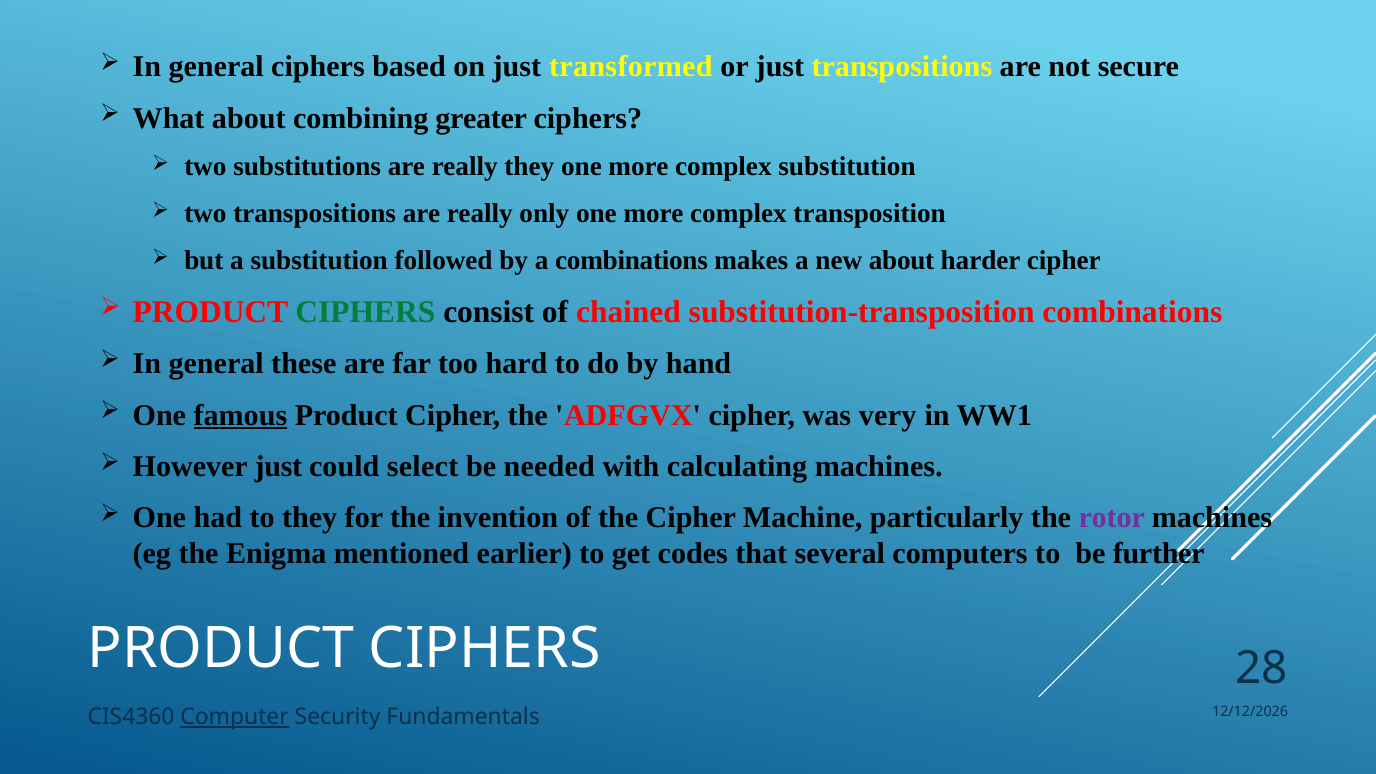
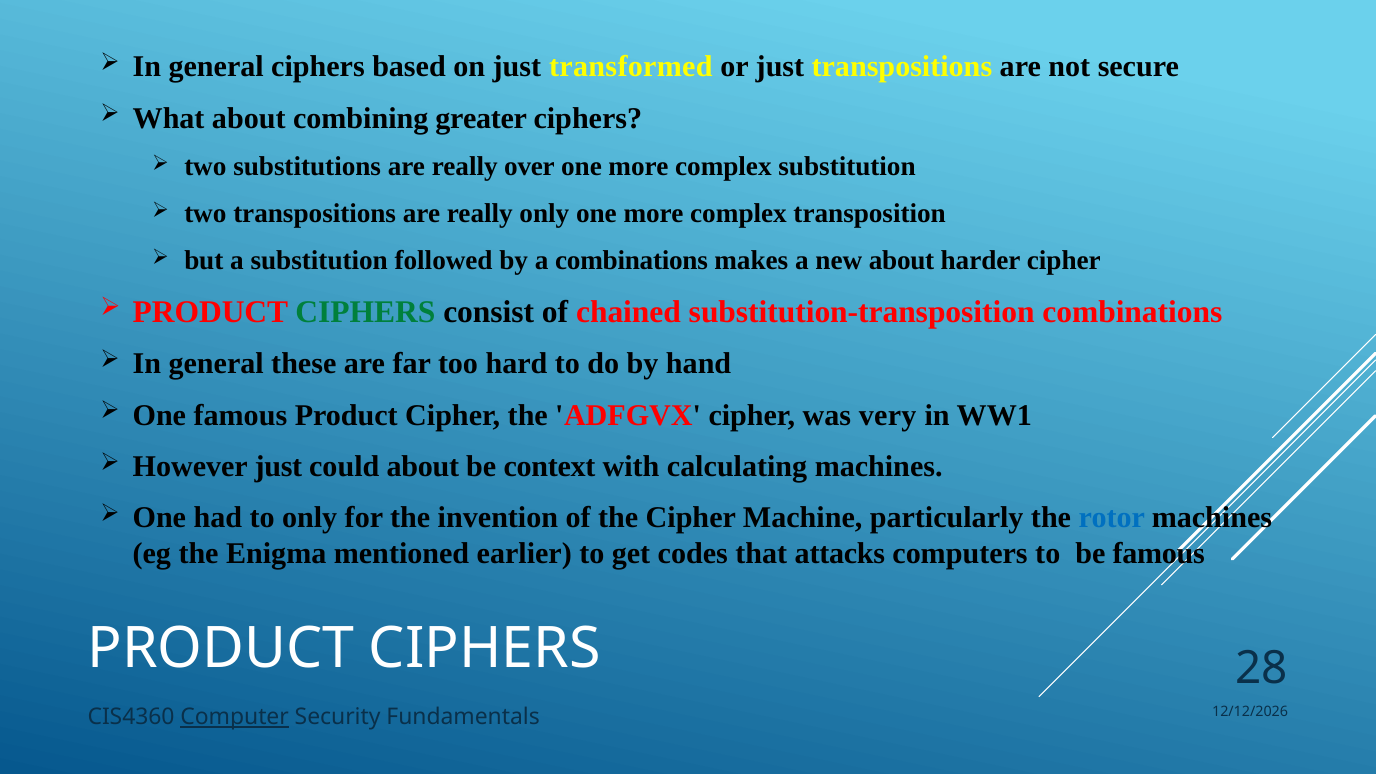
really they: they -> over
famous at (240, 415) underline: present -> none
could select: select -> about
needed: needed -> context
to they: they -> only
rotor colour: purple -> blue
several: several -> attacks
be further: further -> famous
